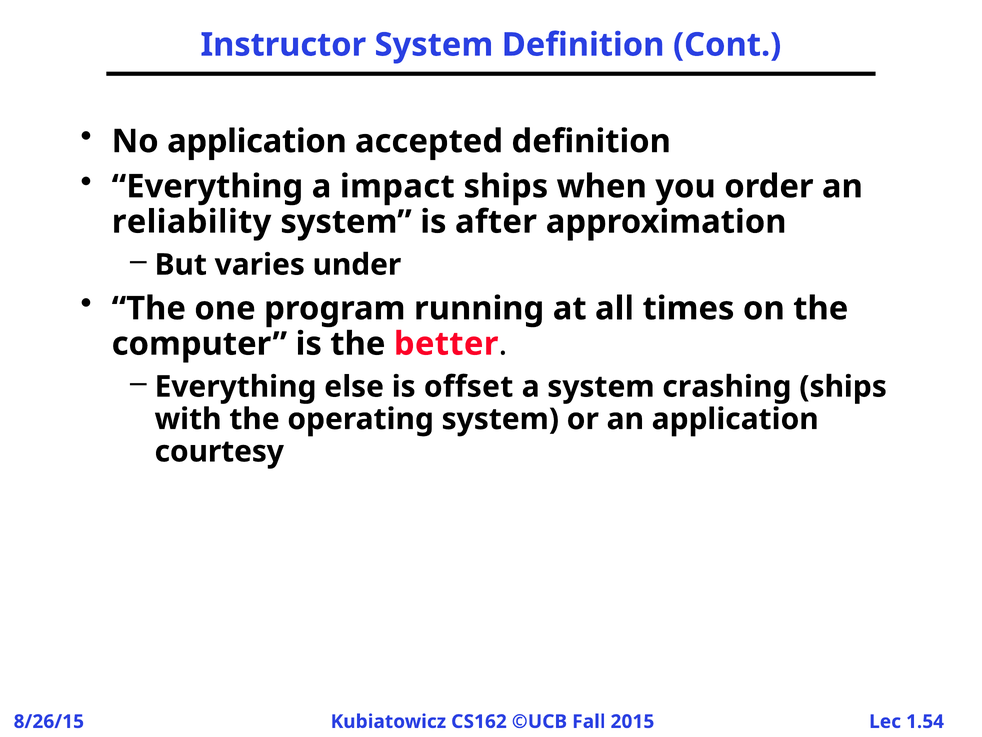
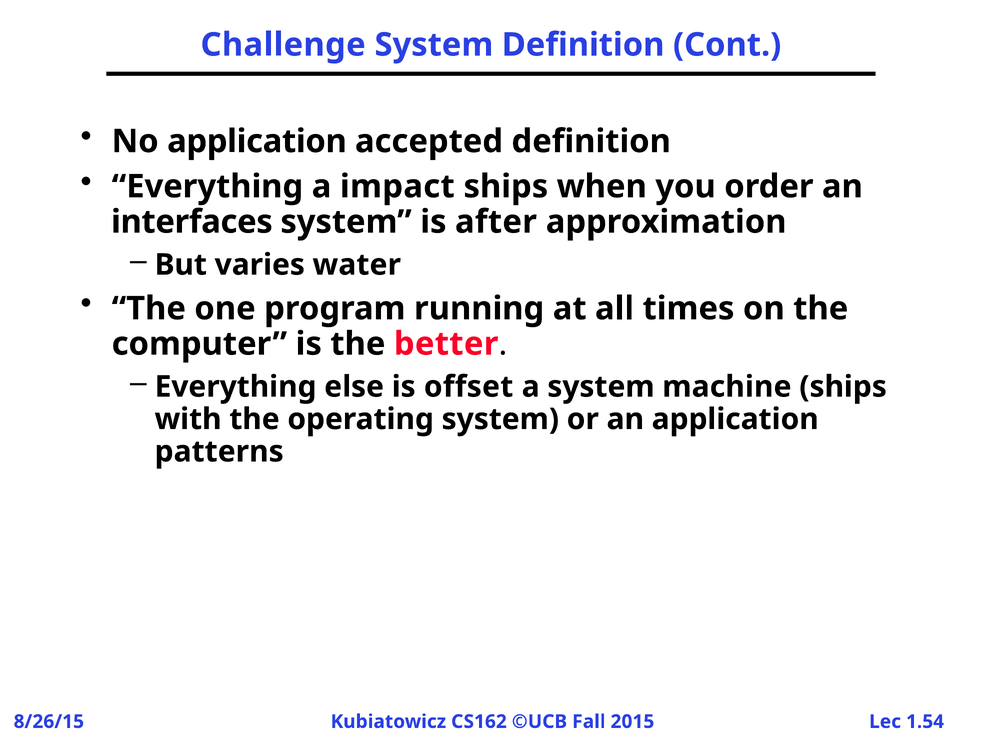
Instructor: Instructor -> Challenge
reliability: reliability -> interfaces
under: under -> water
crashing: crashing -> machine
courtesy: courtesy -> patterns
